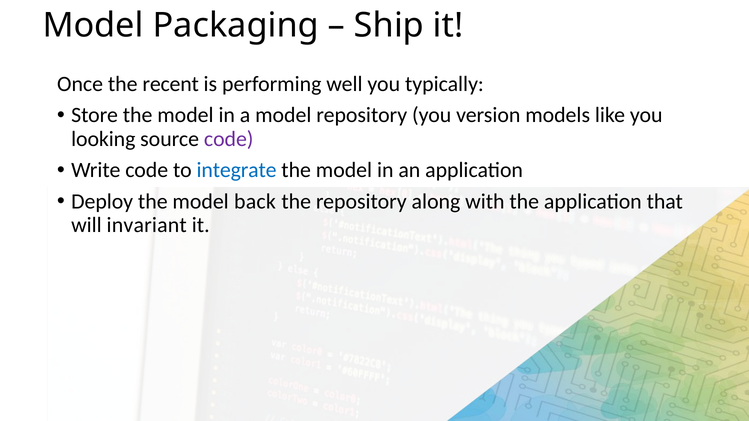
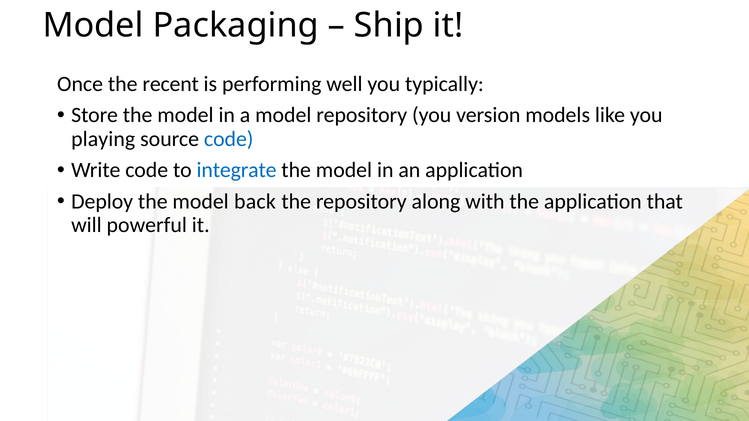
looking: looking -> playing
code at (229, 139) colour: purple -> blue
invariant: invariant -> powerful
